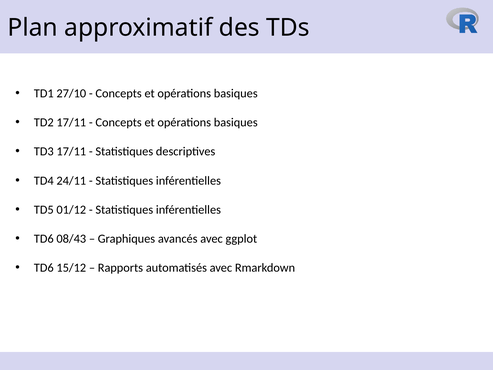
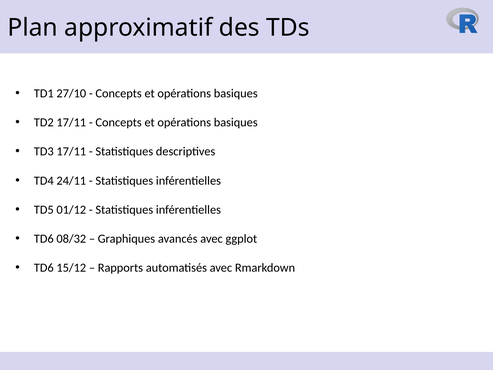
08/43: 08/43 -> 08/32
